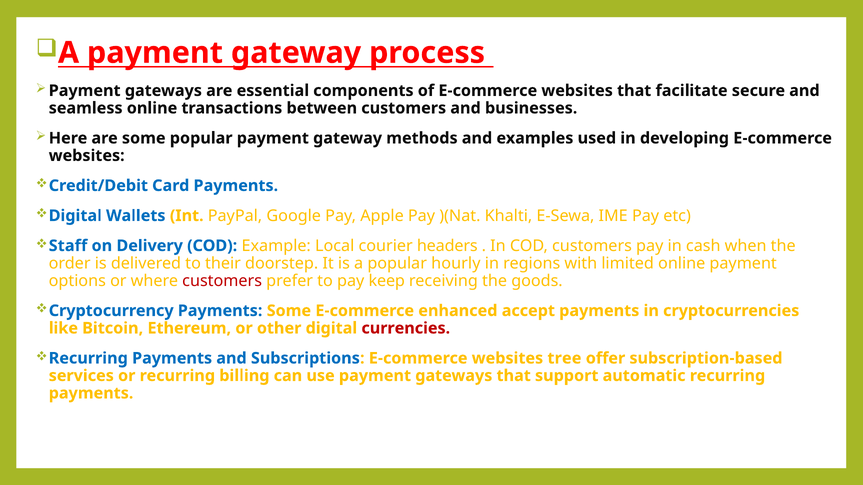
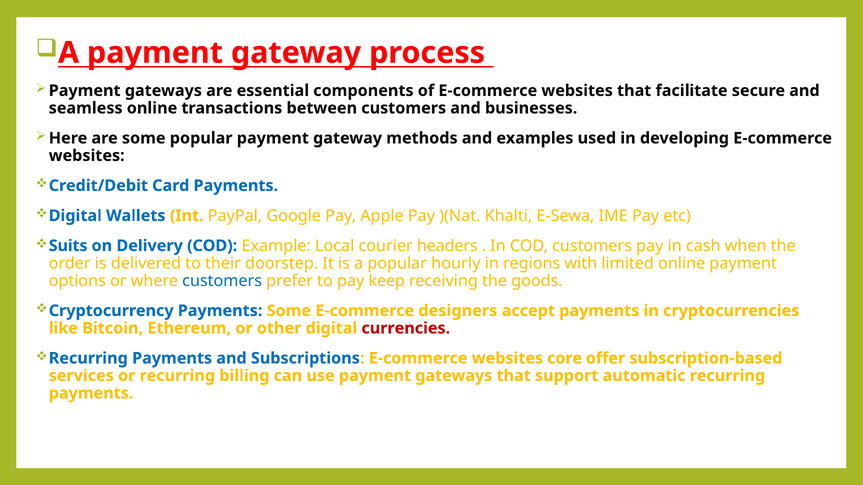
Staff: Staff -> Suits
customers at (222, 281) colour: red -> blue
enhanced: enhanced -> designers
tree: tree -> core
